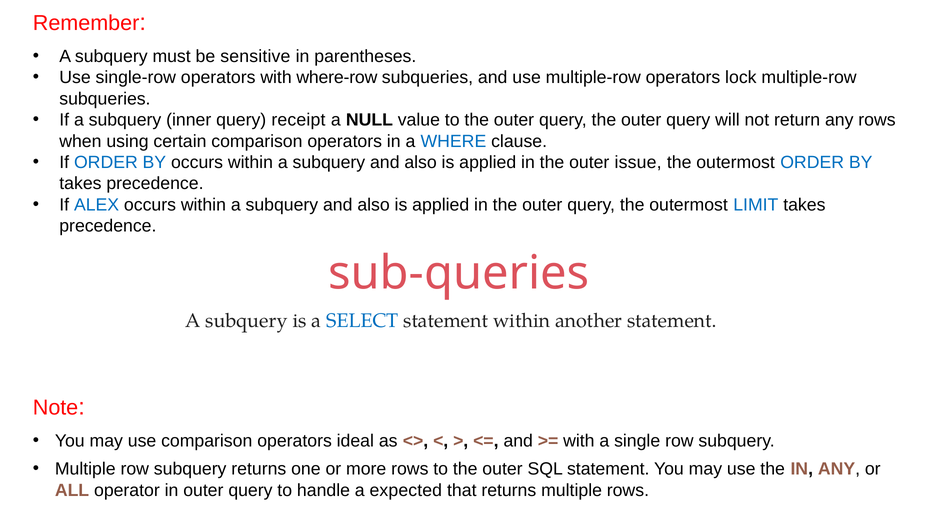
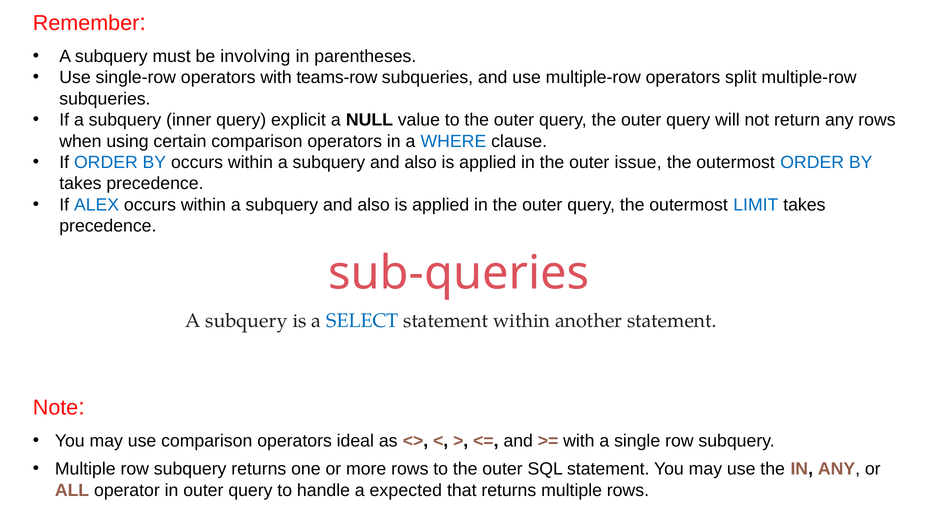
sensitive: sensitive -> involving
where-row: where-row -> teams-row
lock: lock -> split
receipt: receipt -> explicit
